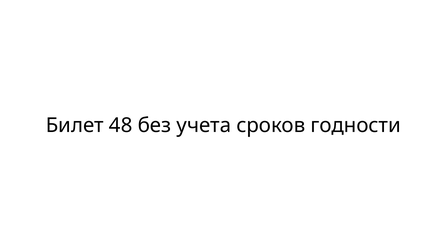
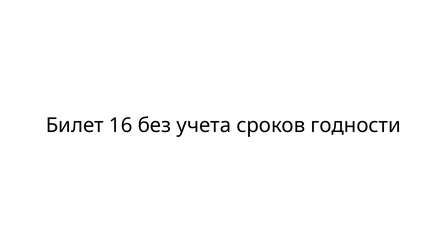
48: 48 -> 16
